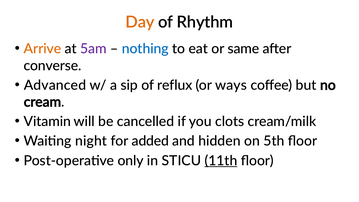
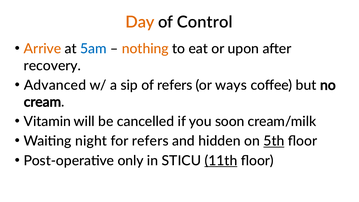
Rhythm: Rhythm -> Control
5am colour: purple -> blue
nothing colour: blue -> orange
same: same -> upon
converse: converse -> recovery
of reflux: reflux -> refers
clots: clots -> soon
for added: added -> refers
5th underline: none -> present
